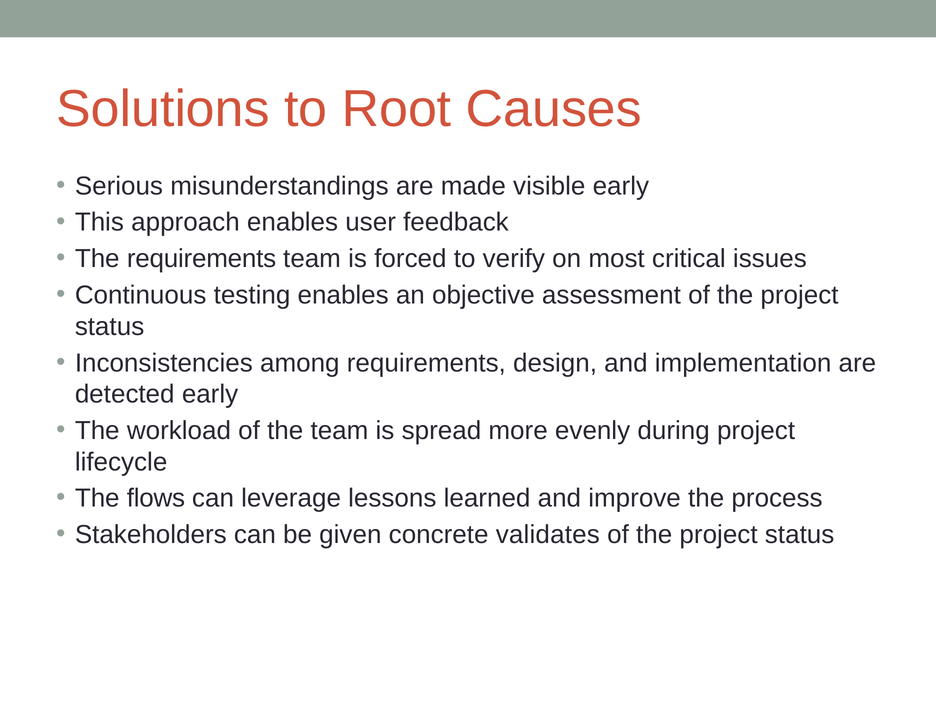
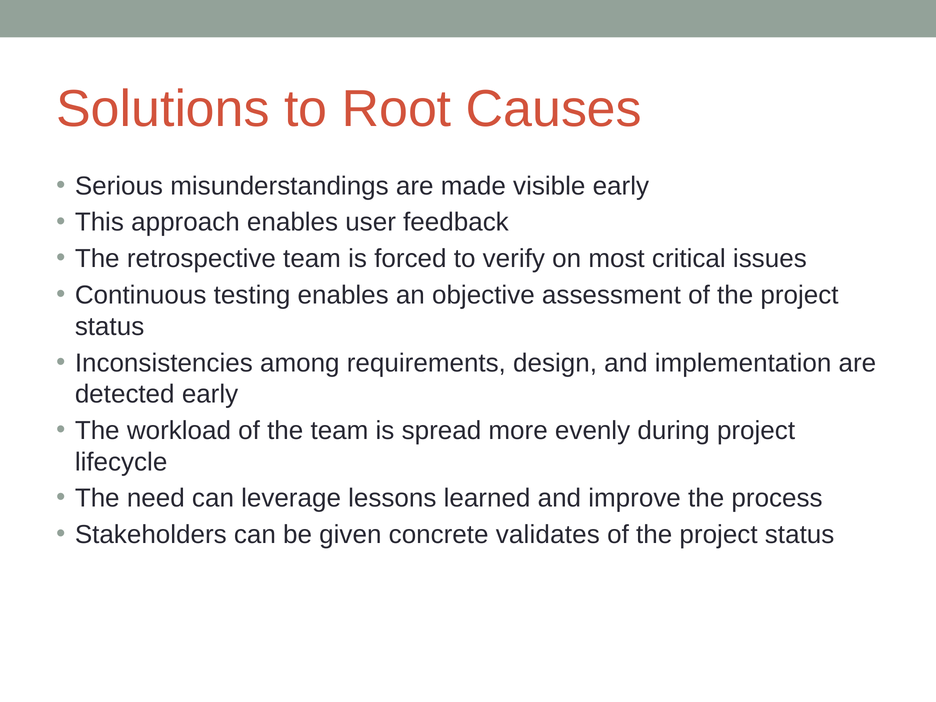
The requirements: requirements -> retrospective
flows: flows -> need
